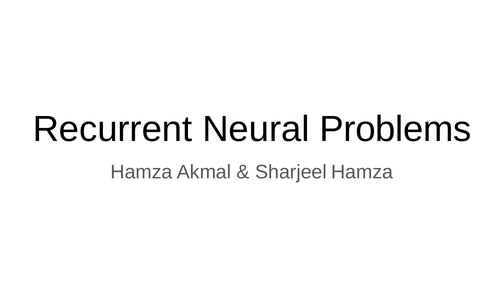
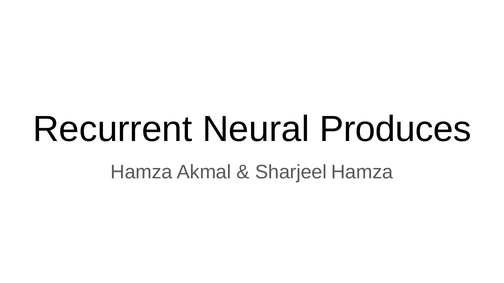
Problems: Problems -> Produces
